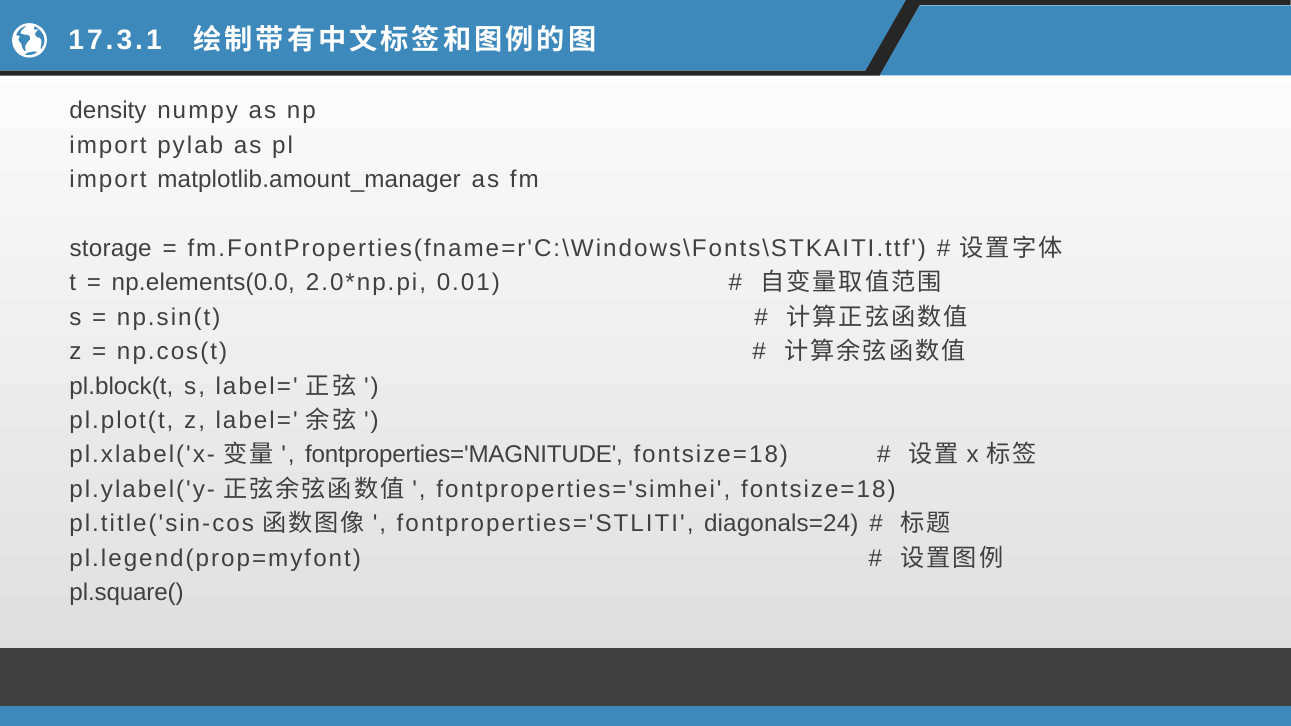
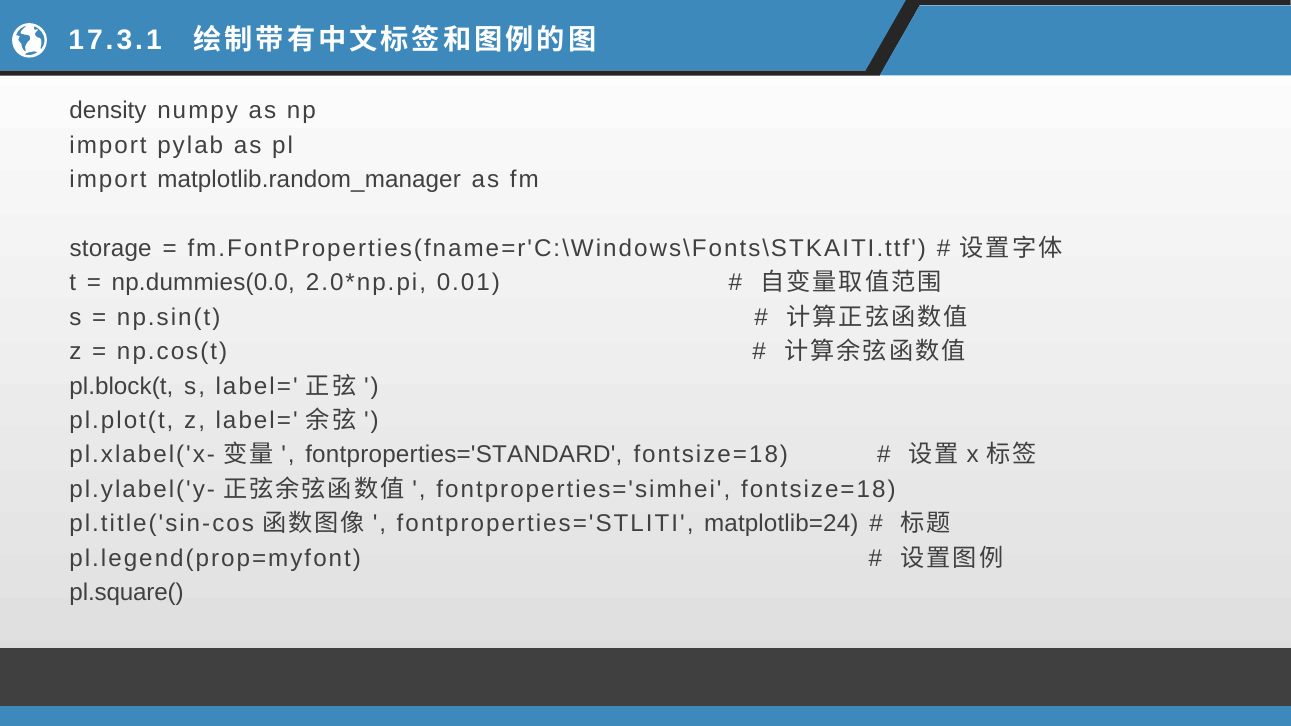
matplotlib.amount_manager: matplotlib.amount_manager -> matplotlib.random_manager
np.elements(0.0: np.elements(0.0 -> np.dummies(0.0
fontproperties='MAGNITUDE: fontproperties='MAGNITUDE -> fontproperties='STANDARD
diagonals=24: diagonals=24 -> matplotlib=24
